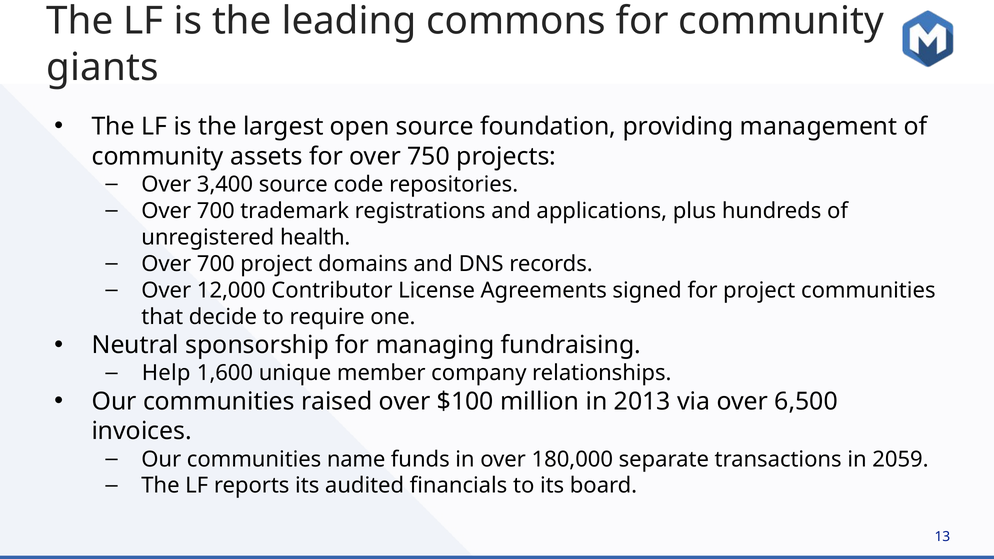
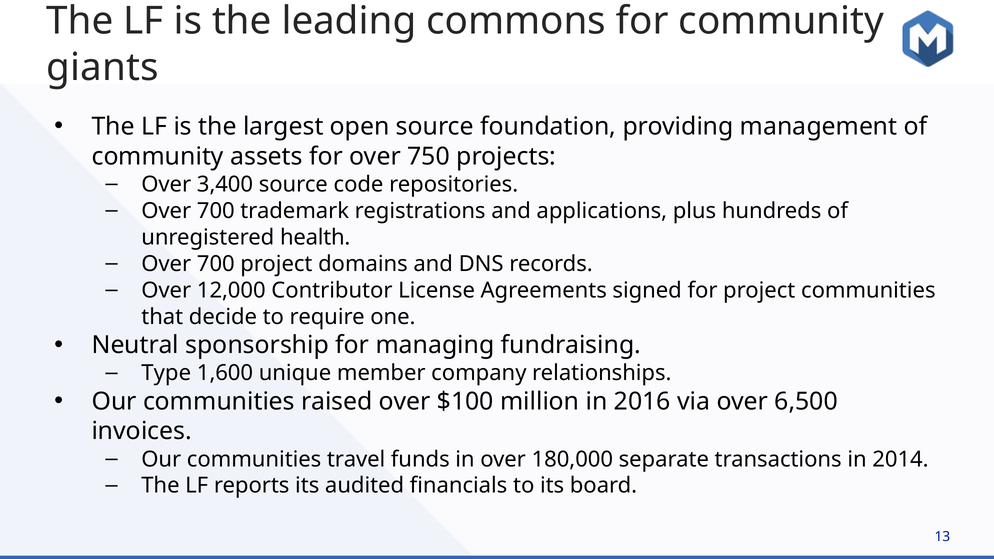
Help: Help -> Type
2013: 2013 -> 2016
name: name -> travel
2059: 2059 -> 2014
